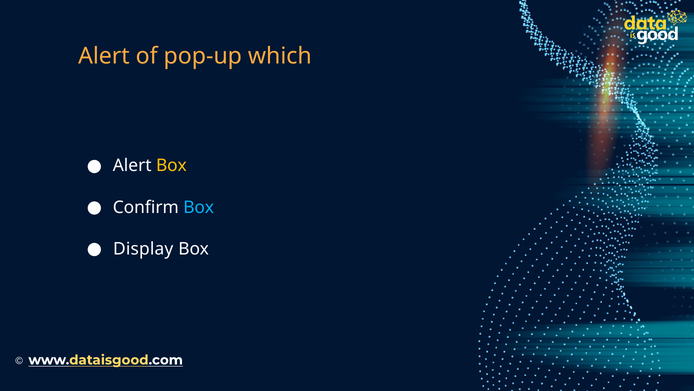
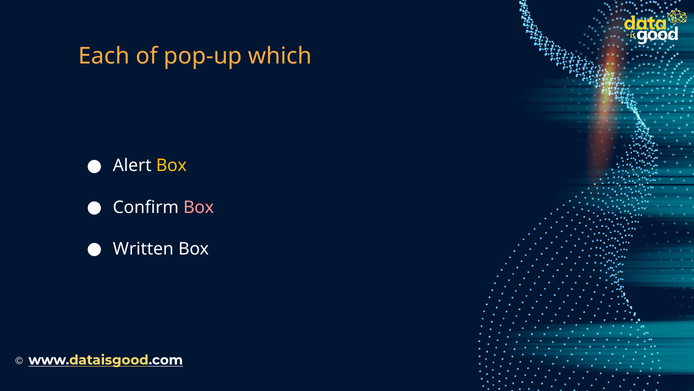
Alert at (104, 56): Alert -> Each
Box at (199, 207) colour: light blue -> pink
Display: Display -> Written
